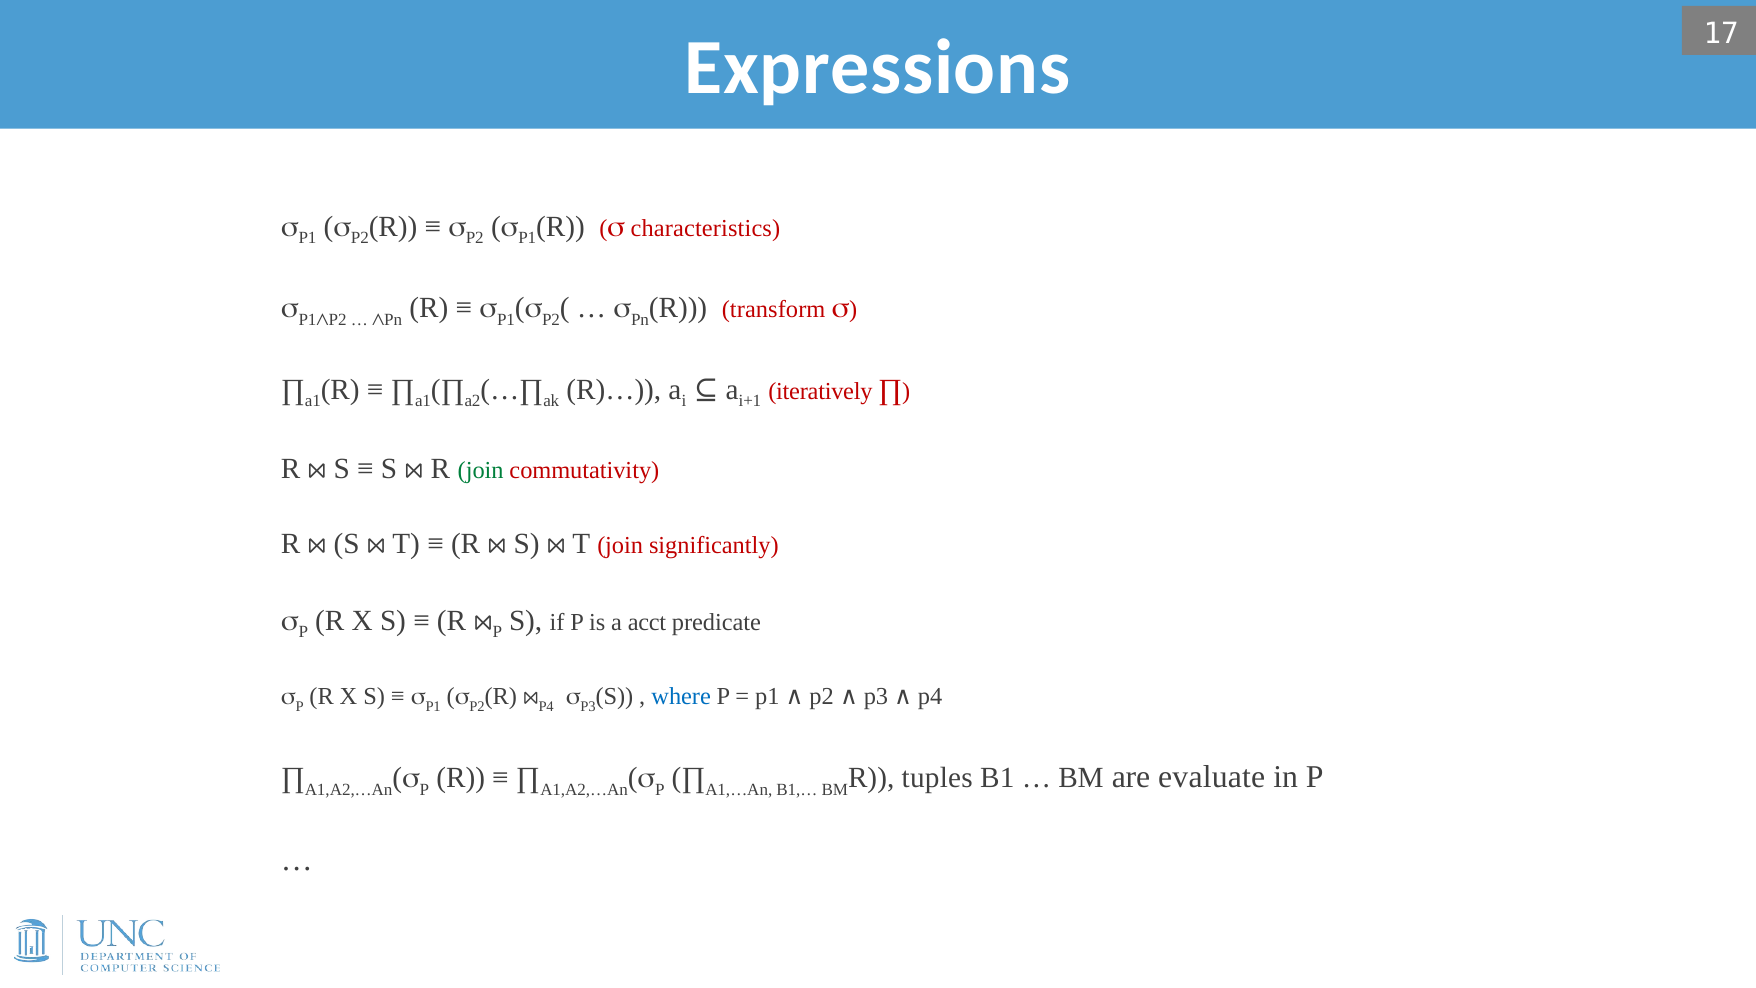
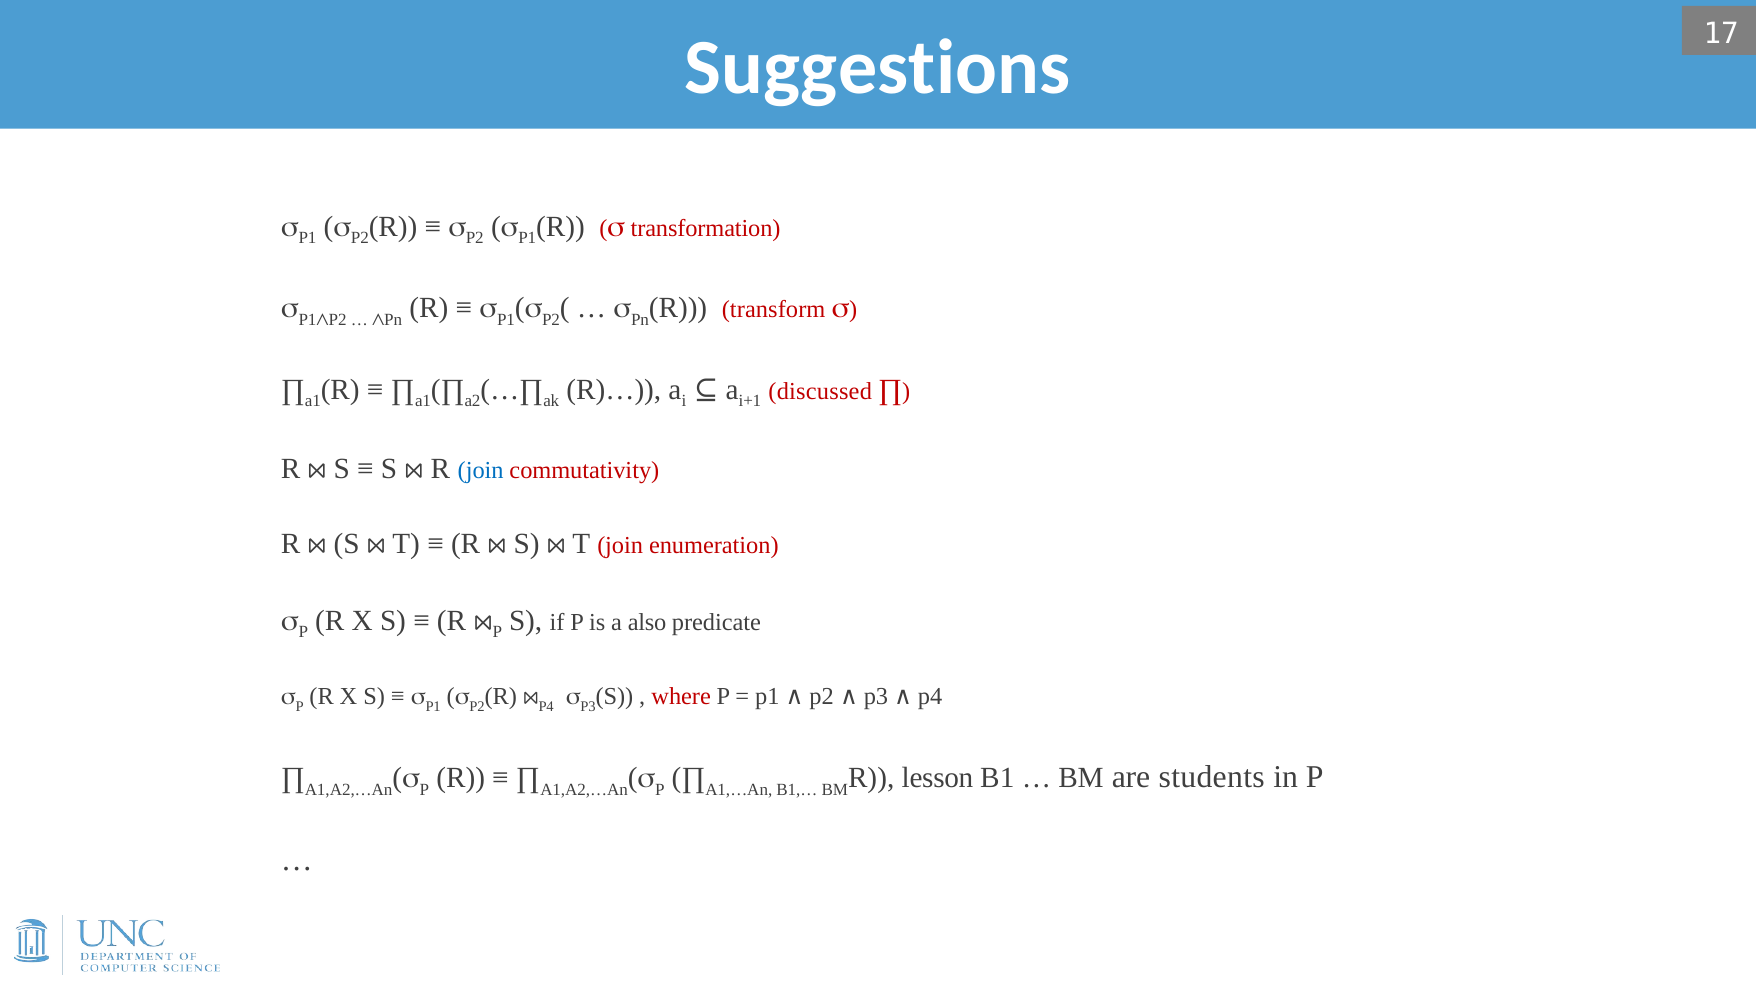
Expressions: Expressions -> Suggestions
characteristics: characteristics -> transformation
iteratively: iteratively -> discussed
join at (481, 471) colour: green -> blue
significantly: significantly -> enumeration
acct: acct -> also
where colour: blue -> red
tuples: tuples -> lesson
evaluate: evaluate -> students
